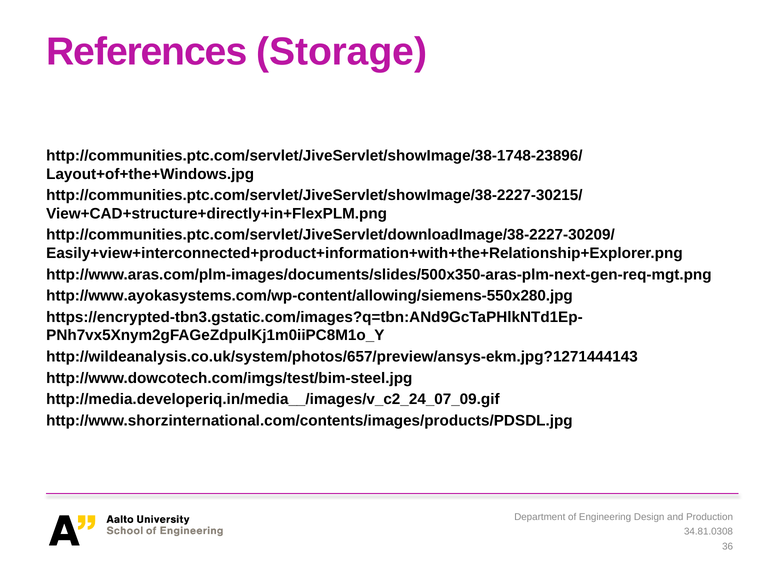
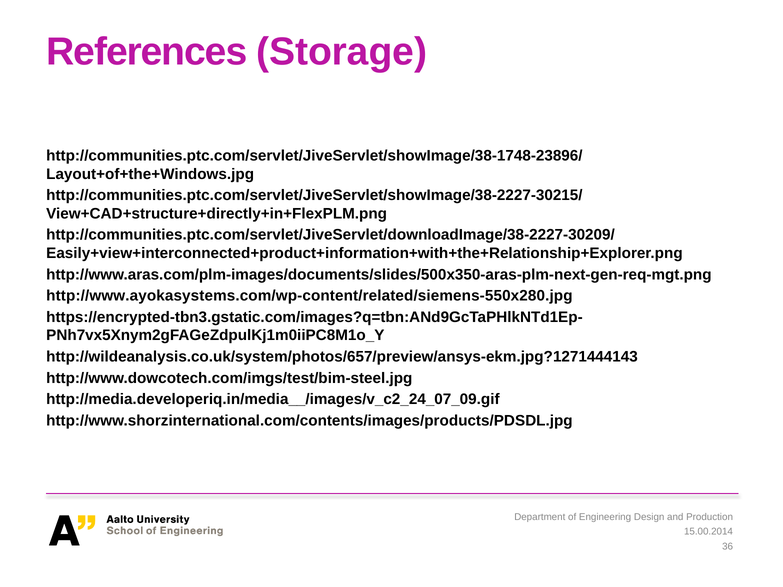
http://www.ayokasystems.com/wp-content/allowing/siemens-550x280.jpg: http://www.ayokasystems.com/wp-content/allowing/siemens-550x280.jpg -> http://www.ayokasystems.com/wp-content/related/siemens-550x280.jpg
34.81.0308: 34.81.0308 -> 15.00.2014
